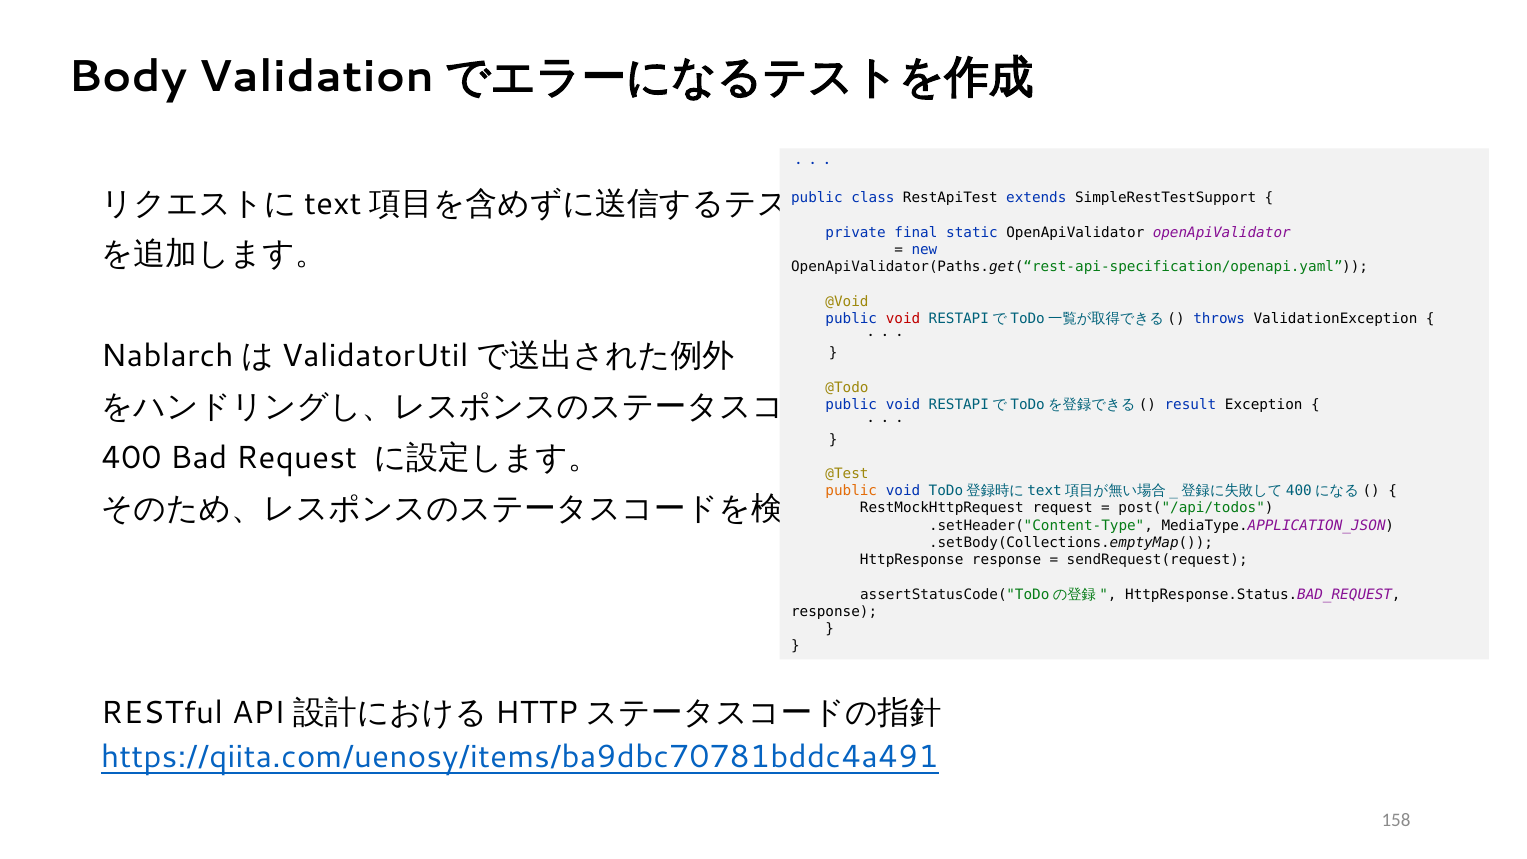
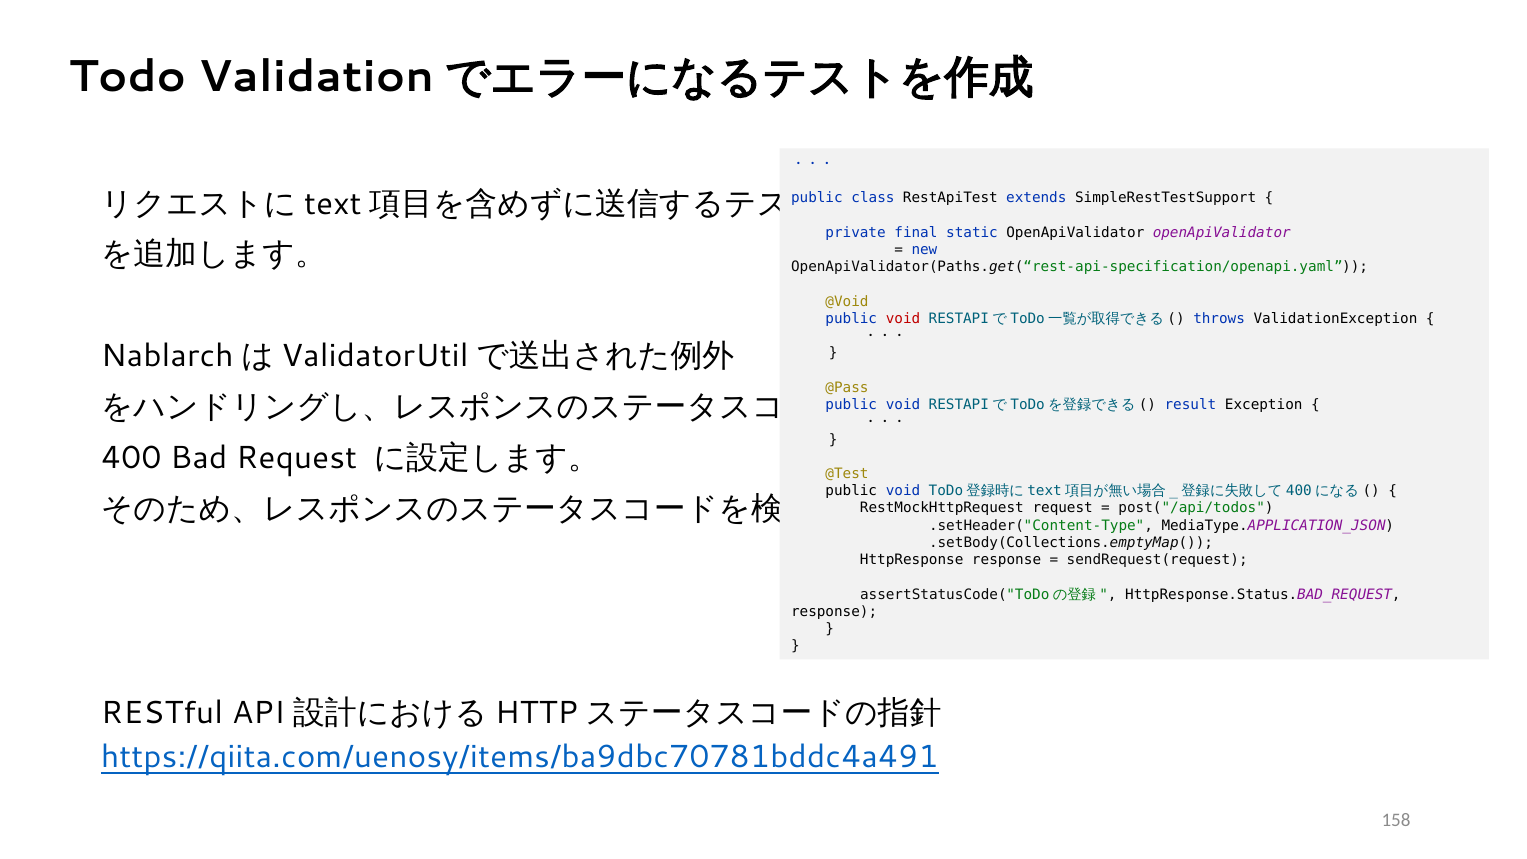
Body: Body -> Todo
@Todo: @Todo -> @Pass
public at (851, 491) colour: orange -> black
